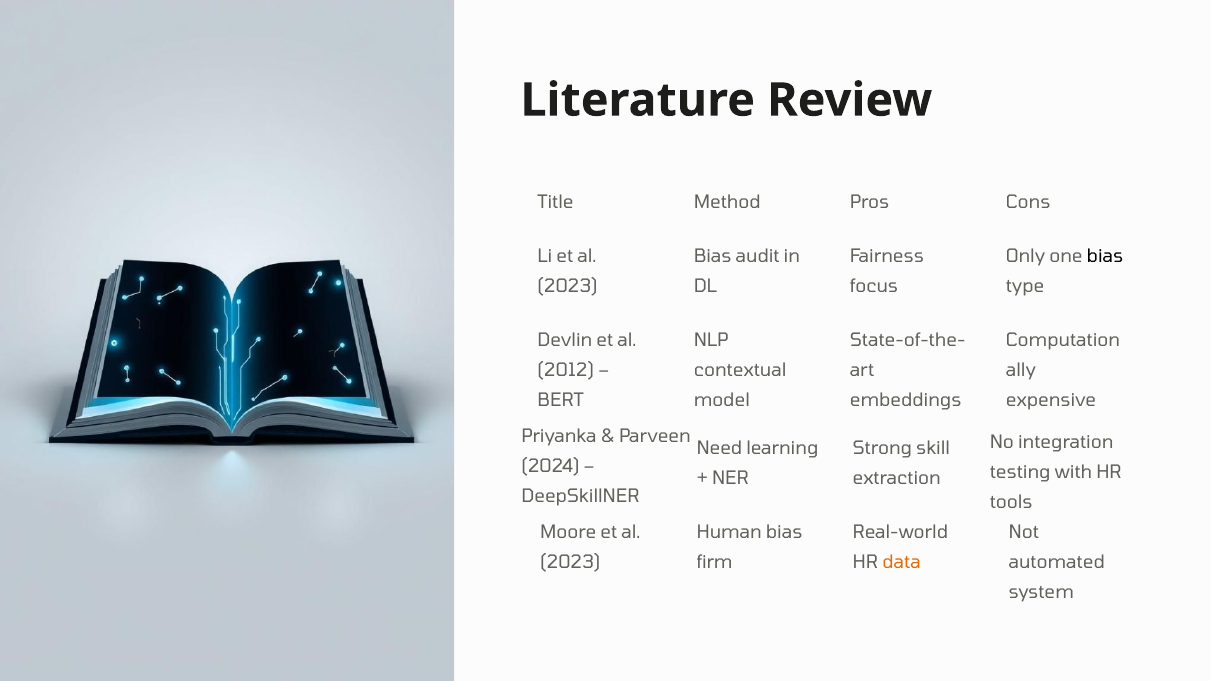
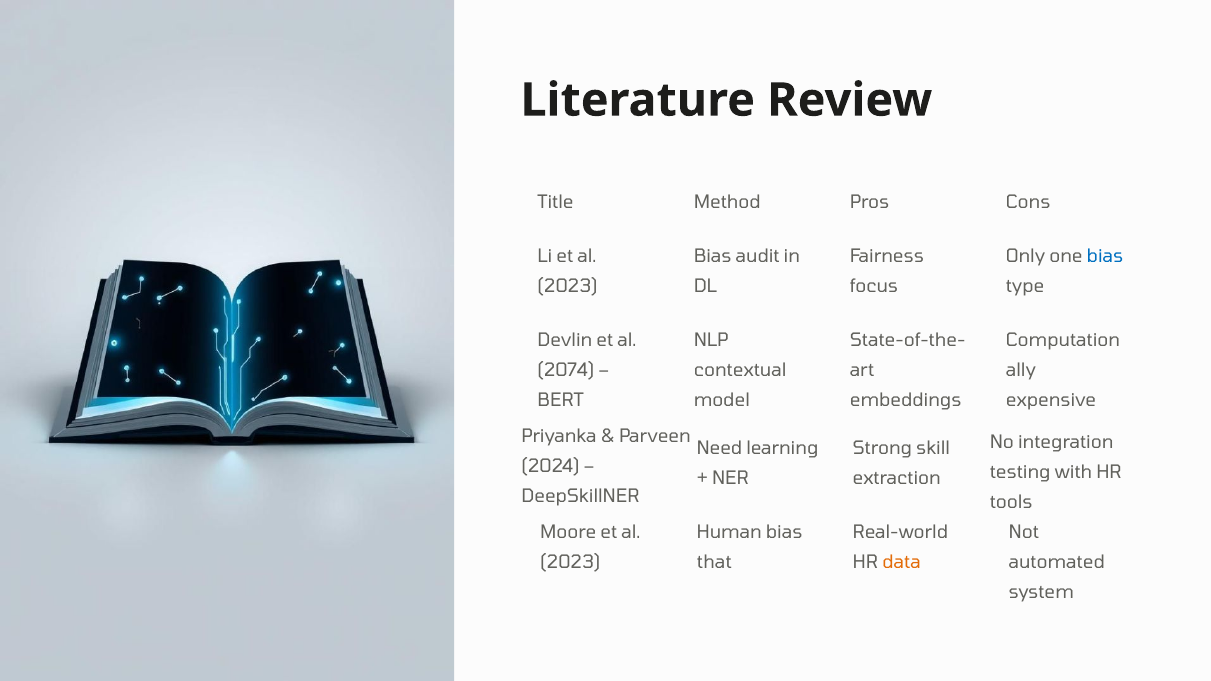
bias at (1105, 257) colour: black -> blue
2012: 2012 -> 2074
firm: firm -> that
